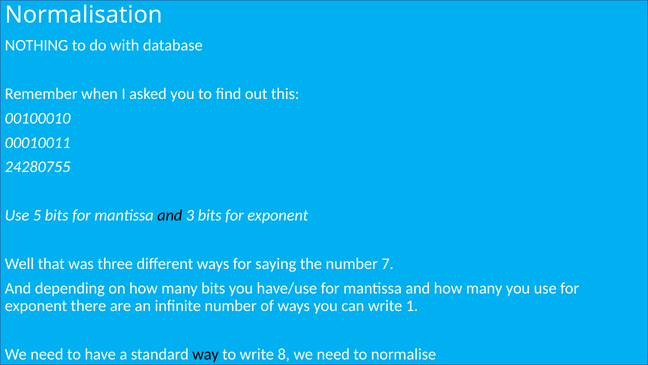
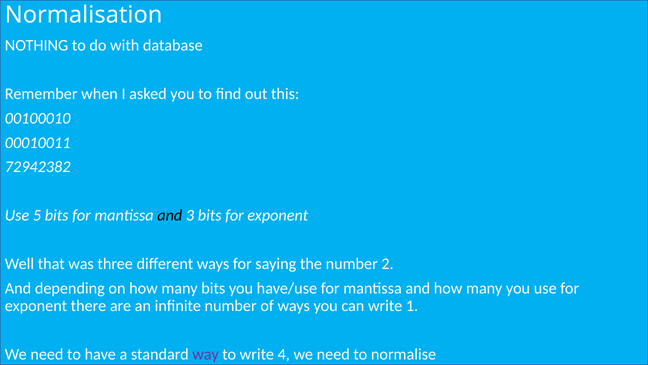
24280755: 24280755 -> 72942382
7: 7 -> 2
way colour: black -> purple
8: 8 -> 4
